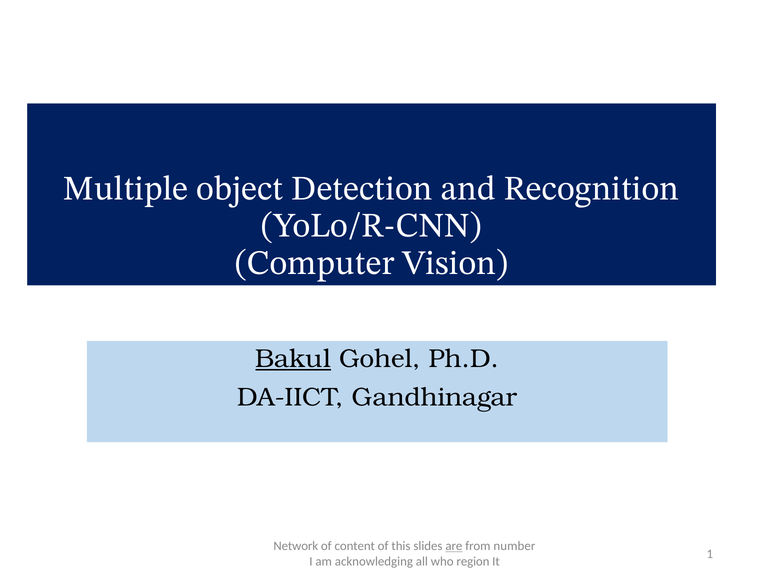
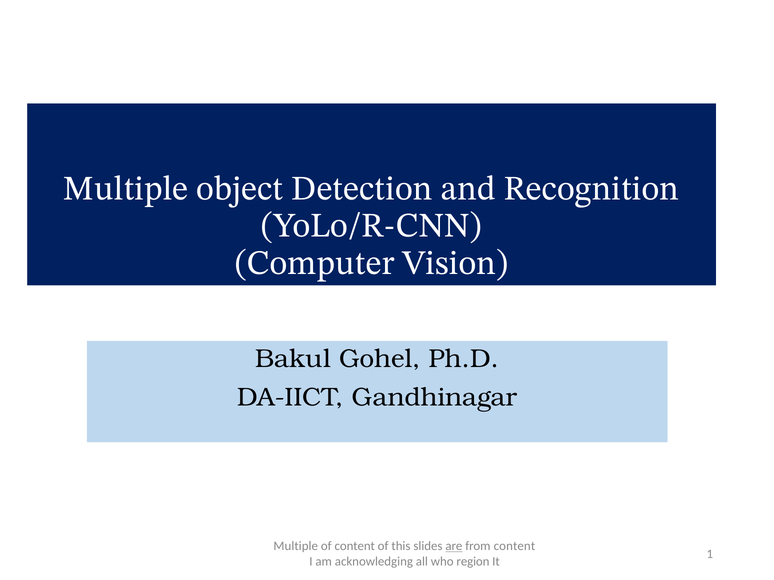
Bakul underline: present -> none
Network at (296, 547): Network -> Multiple
from number: number -> content
